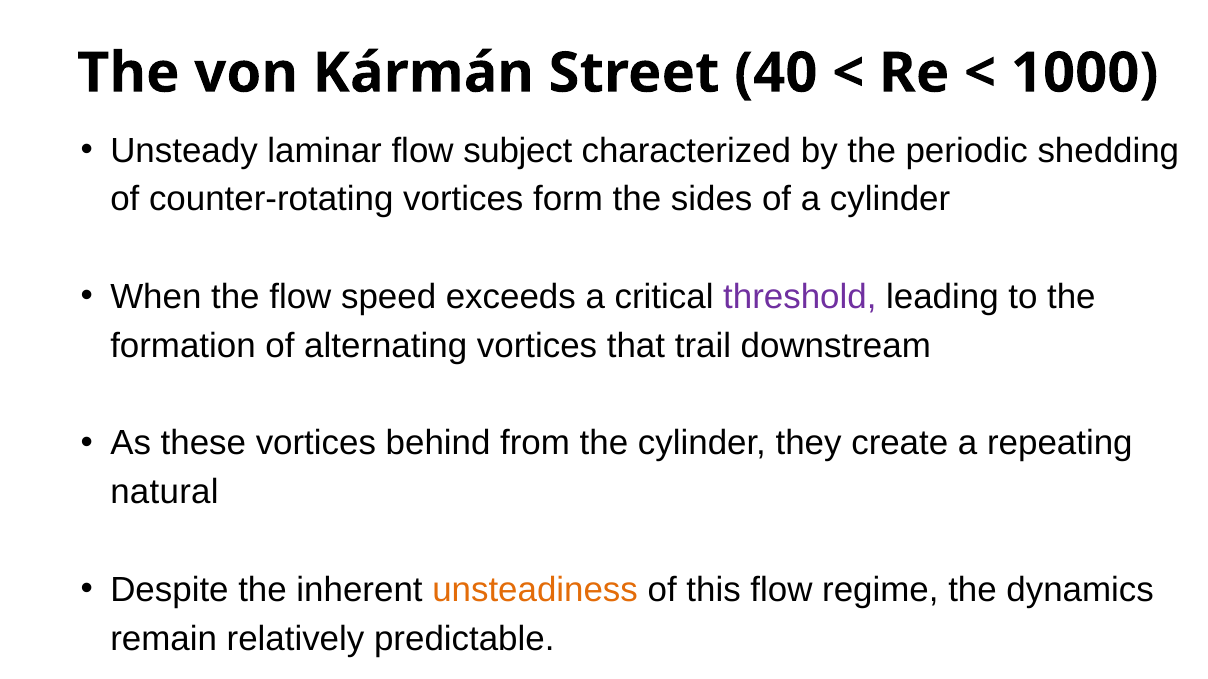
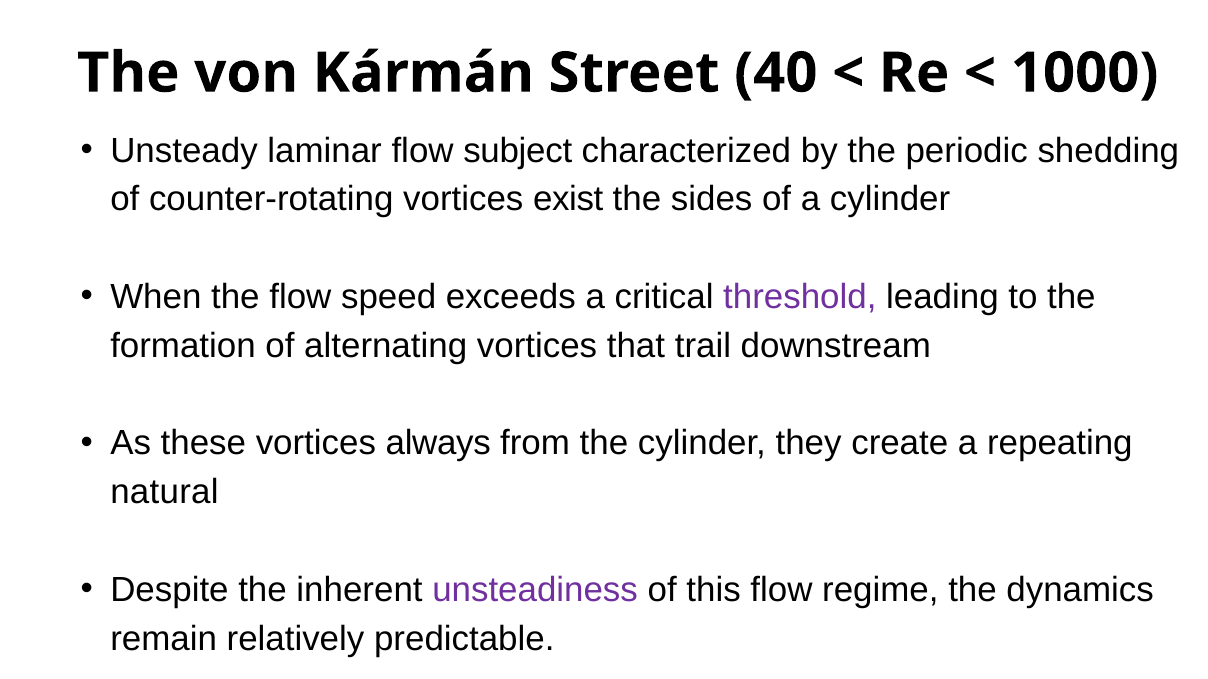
form: form -> exist
behind: behind -> always
unsteadiness colour: orange -> purple
